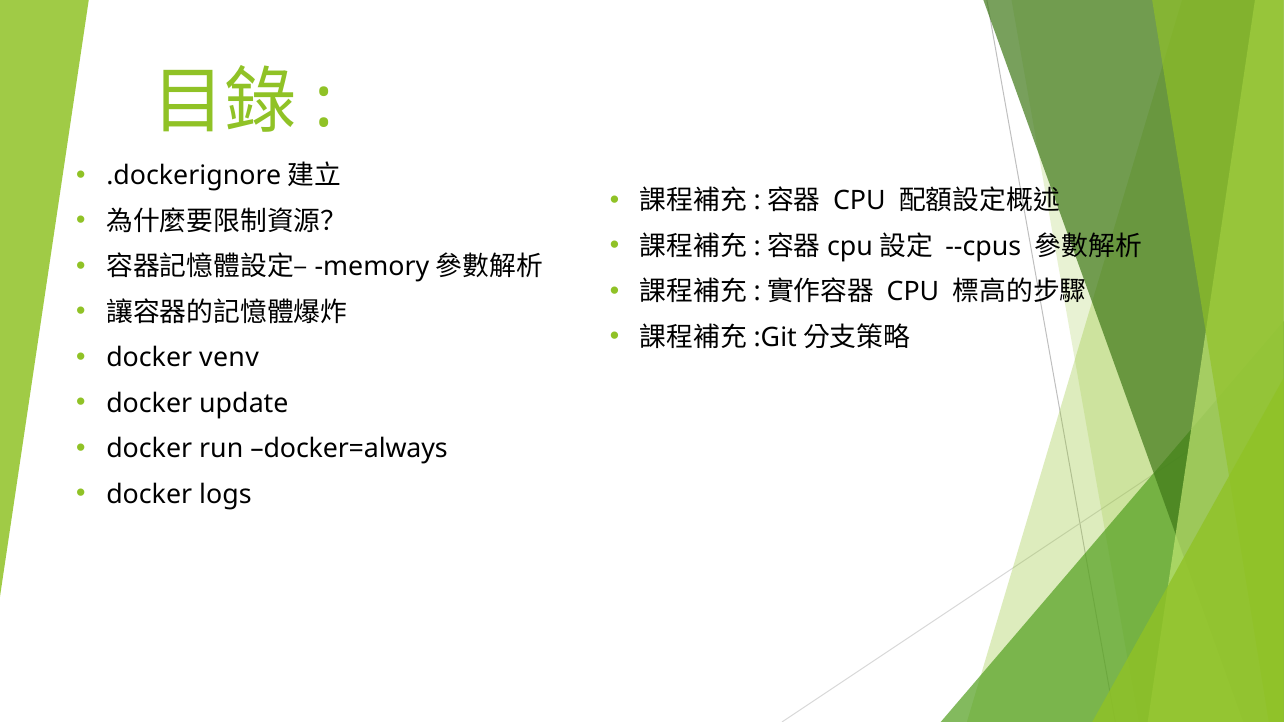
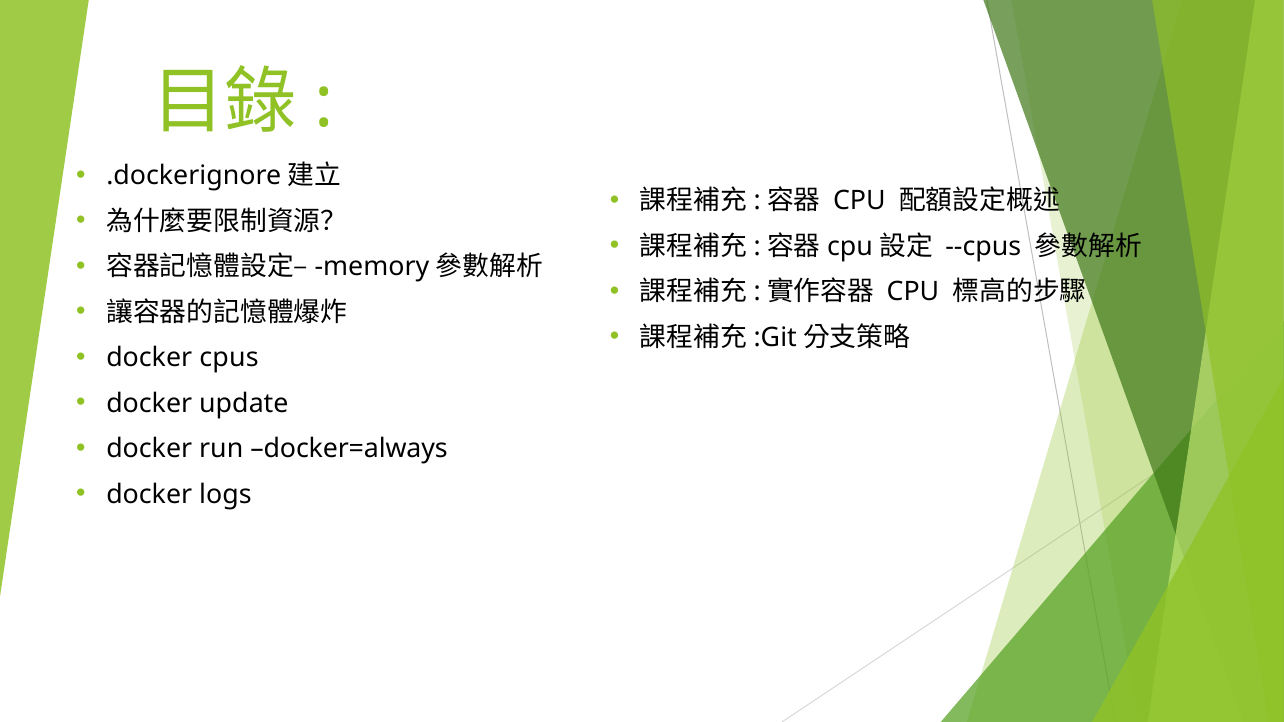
venv: venv -> cpus
